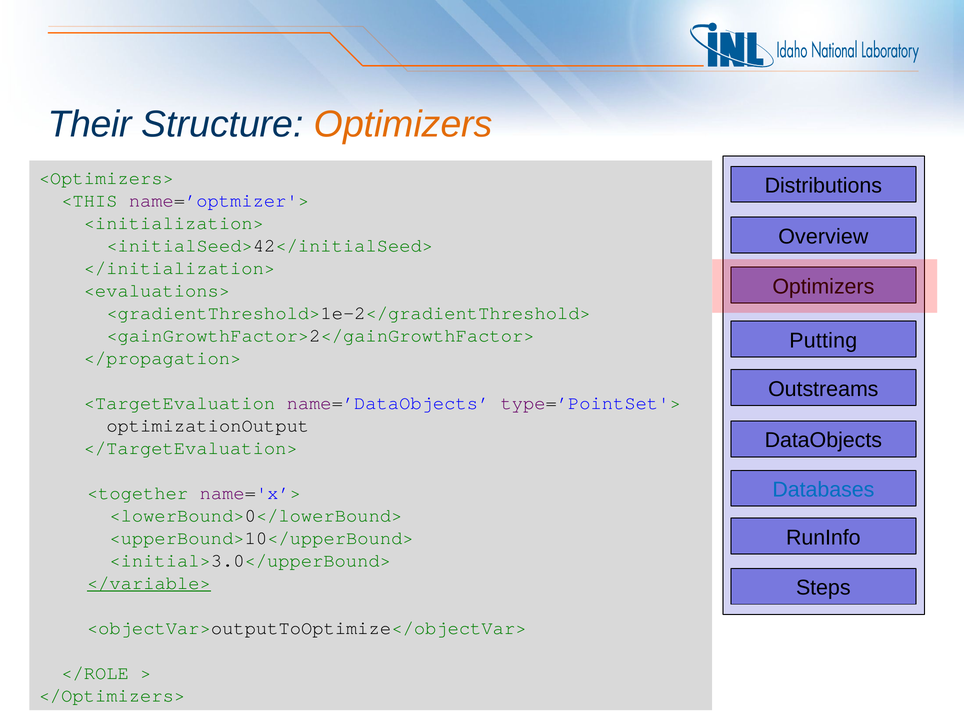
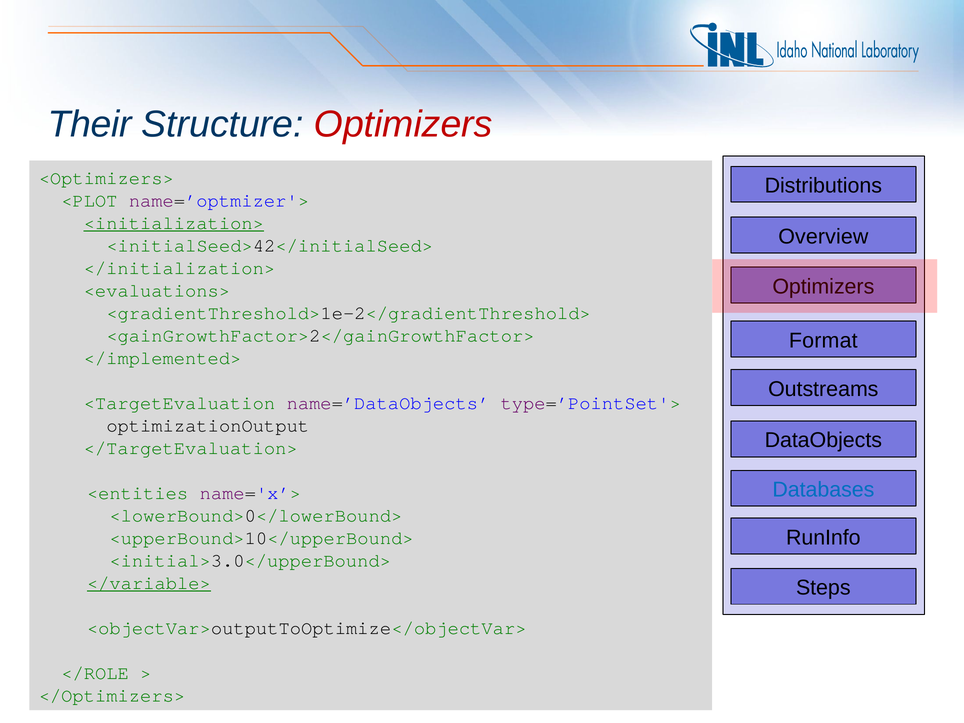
Optimizers at (403, 124) colour: orange -> red
<THIS: <THIS -> <PLOT
<initialization> underline: none -> present
Putting: Putting -> Format
</propagation>: </propagation> -> </implemented>
<together: <together -> <entities
